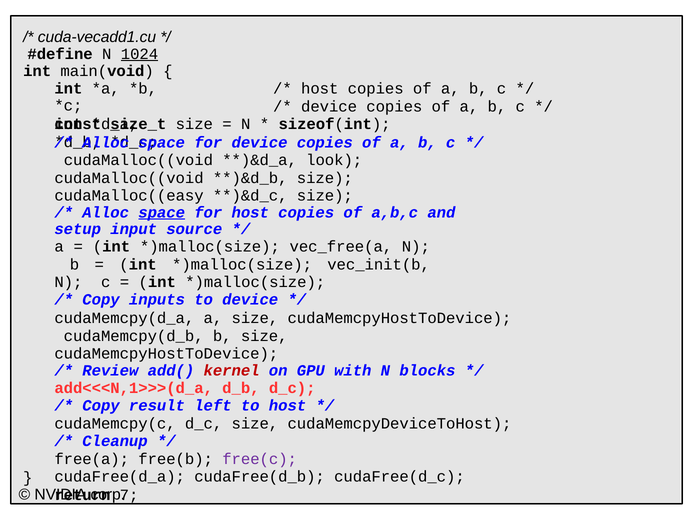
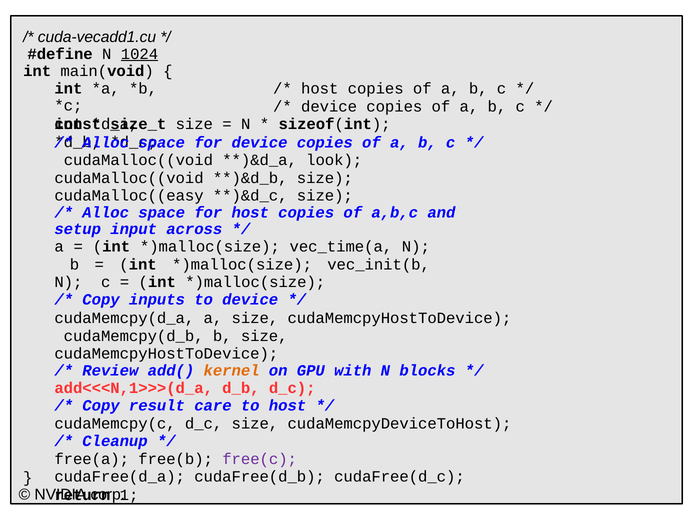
space at (162, 212) underline: present -> none
source: source -> across
vec_free(a: vec_free(a -> vec_time(a
kernel colour: red -> orange
left: left -> care
7: 7 -> 1
